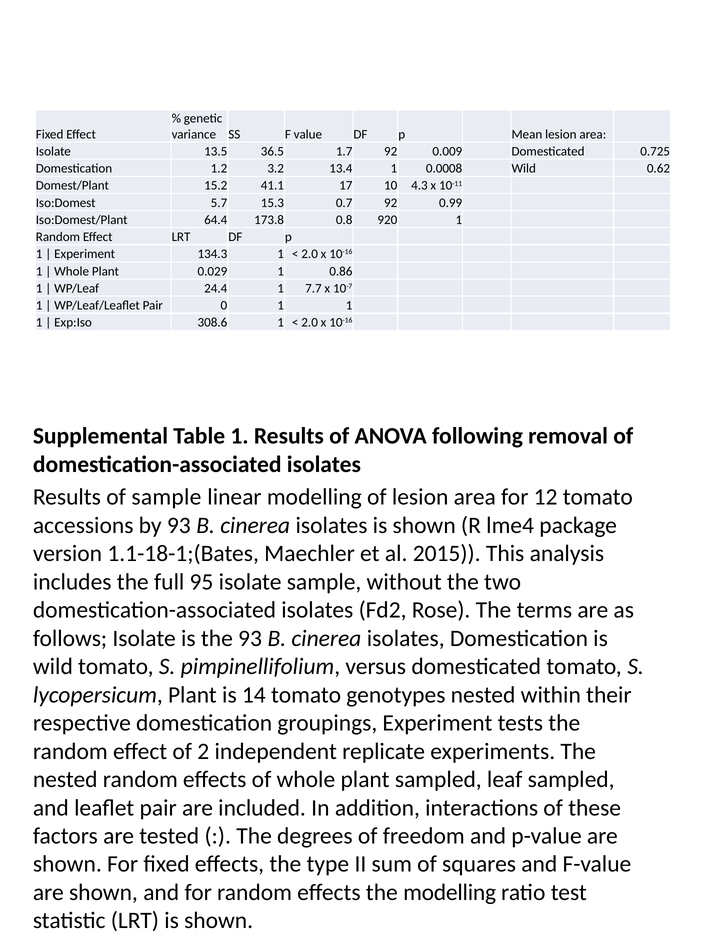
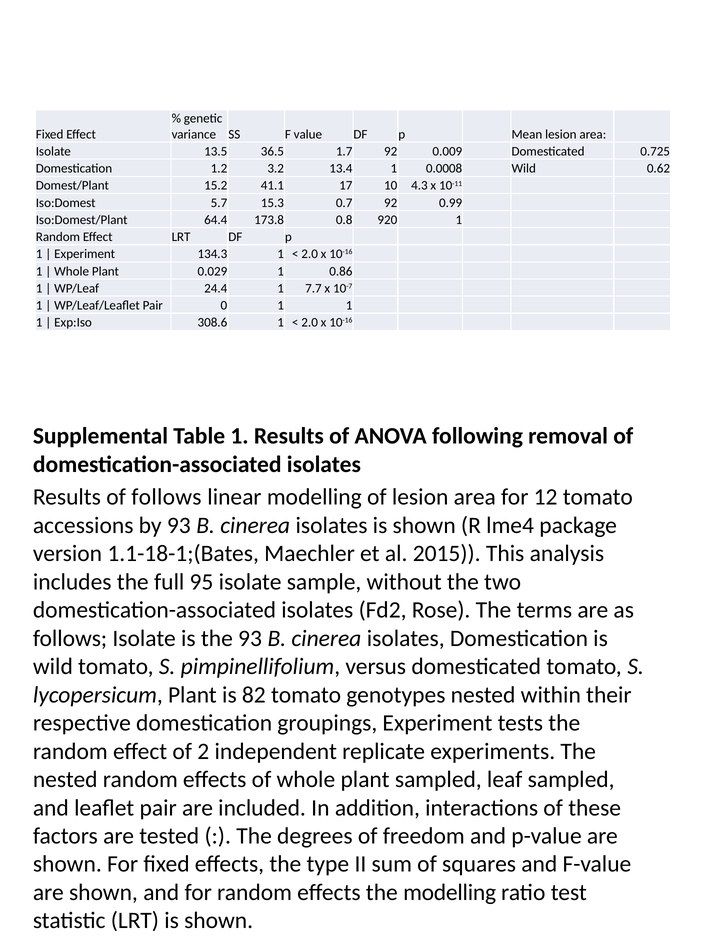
of sample: sample -> follows
14: 14 -> 82
